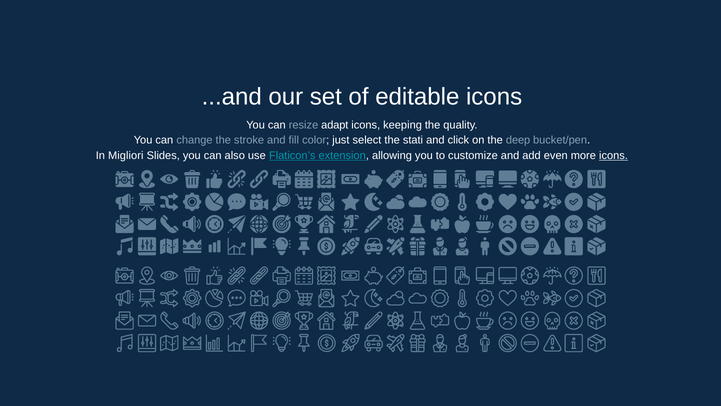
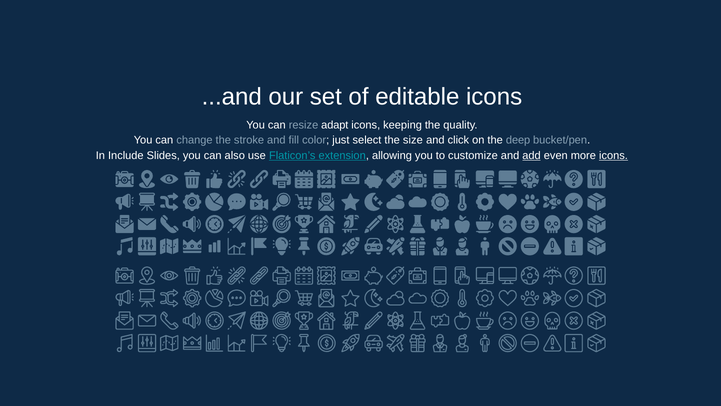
stati: stati -> size
Migliori: Migliori -> Include
add underline: none -> present
